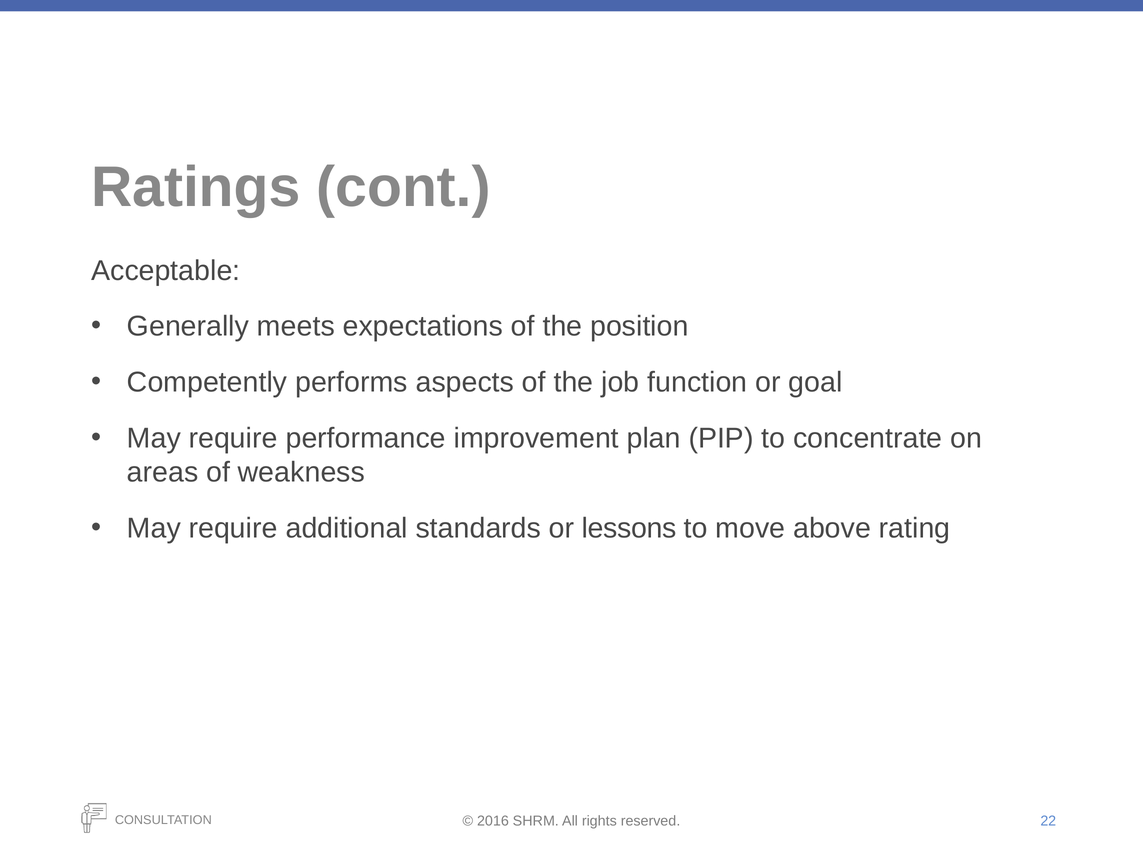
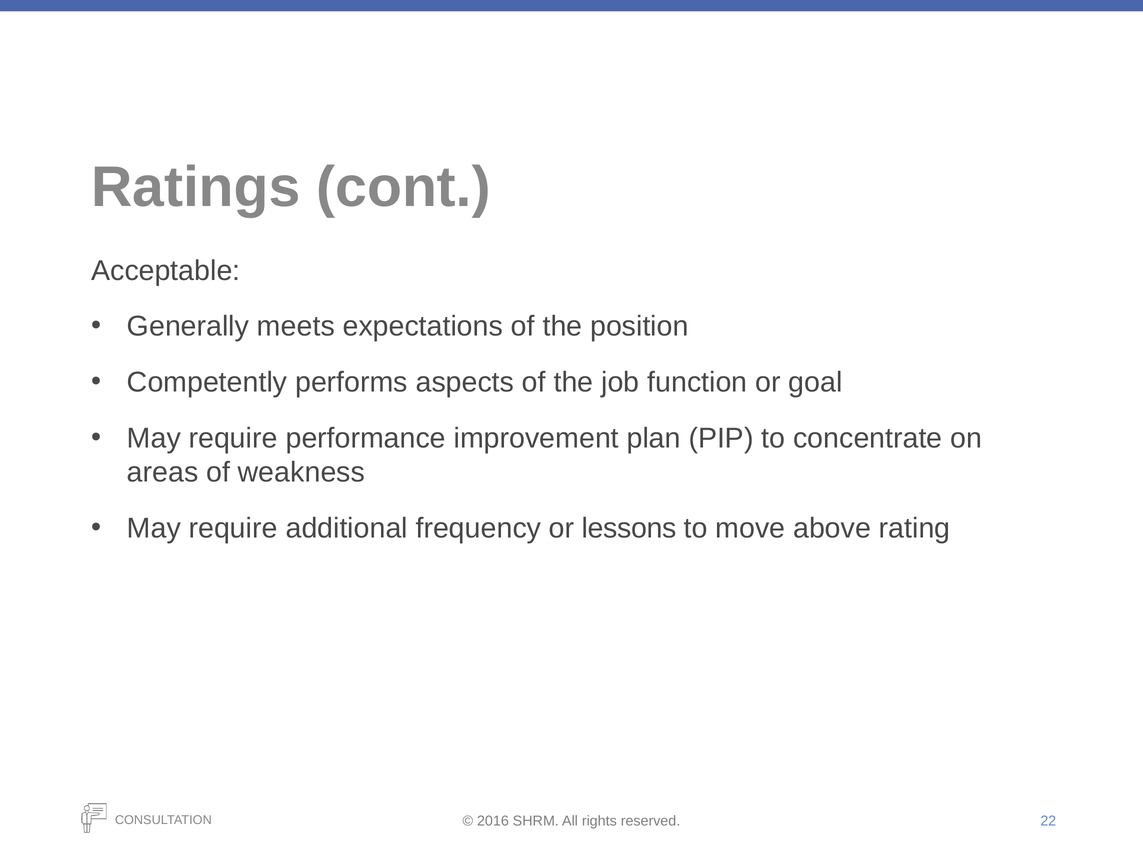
standards: standards -> frequency
